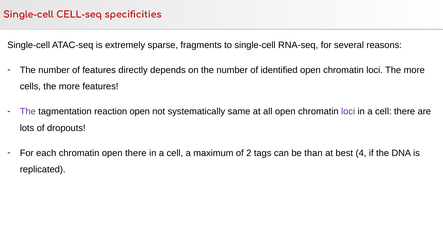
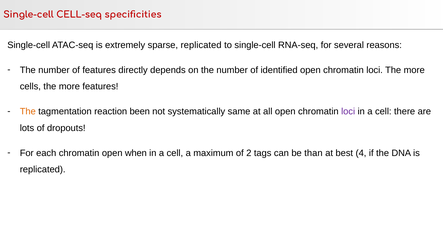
sparse fragments: fragments -> replicated
The at (28, 112) colour: purple -> orange
reaction open: open -> been
open there: there -> when
